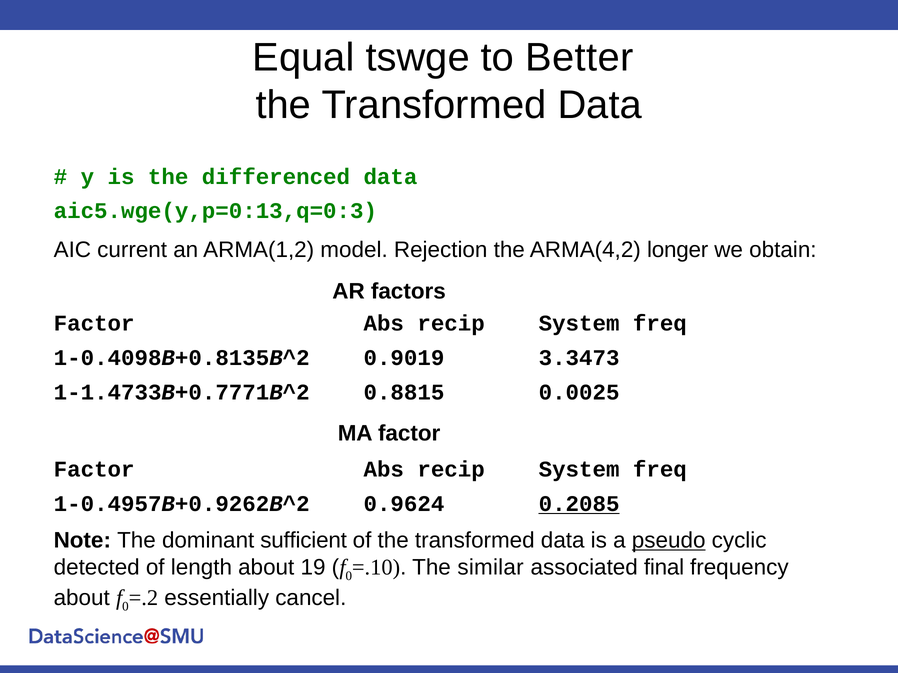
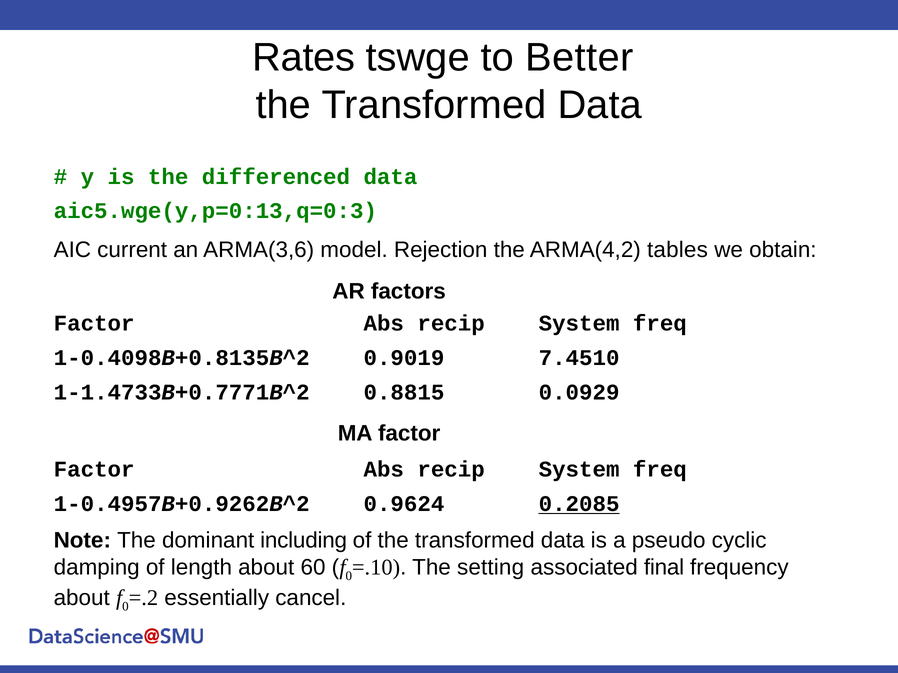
Equal: Equal -> Rates
ARMA(1,2: ARMA(1,2 -> ARMA(3,6
longer: longer -> tables
3.3473: 3.3473 -> 7.4510
0.0025: 0.0025 -> 0.0929
sufficient: sufficient -> including
pseudo underline: present -> none
detected: detected -> damping
19: 19 -> 60
similar: similar -> setting
